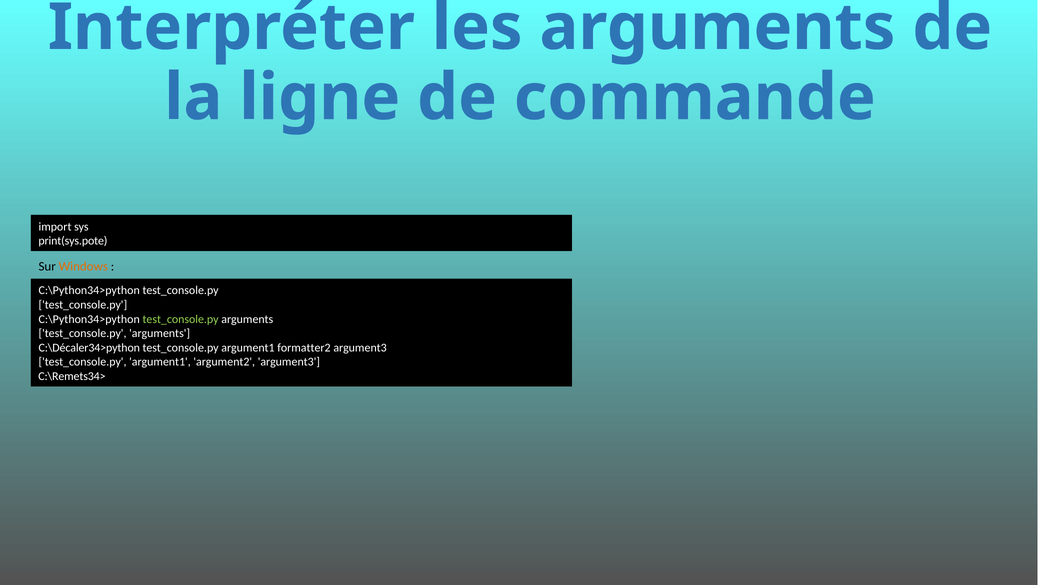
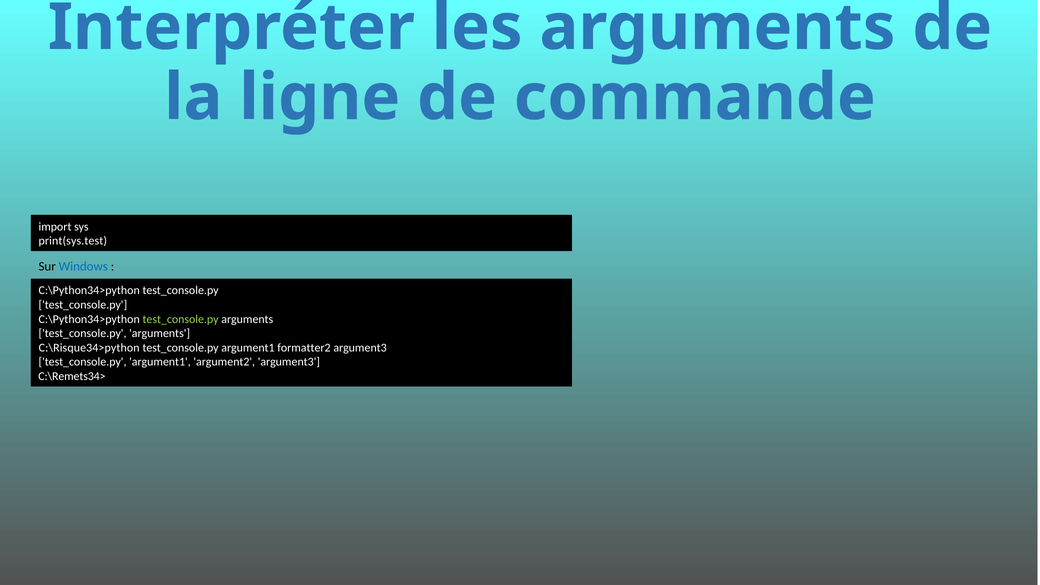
print(sys.pote: print(sys.pote -> print(sys.test
Windows colour: orange -> blue
C:\Décaler34>python: C:\Décaler34>python -> C:\Risque34>python
